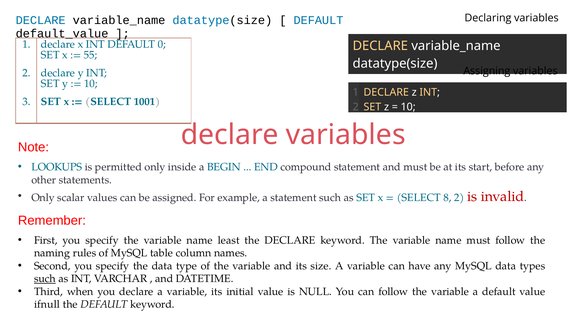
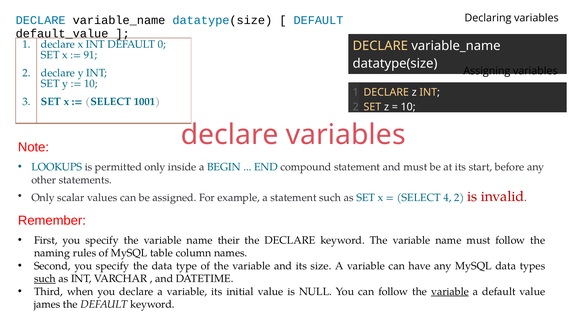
55: 55 -> 91
8: 8 -> 4
least: least -> their
variable at (450, 292) underline: none -> present
ifnull: ifnull -> james
